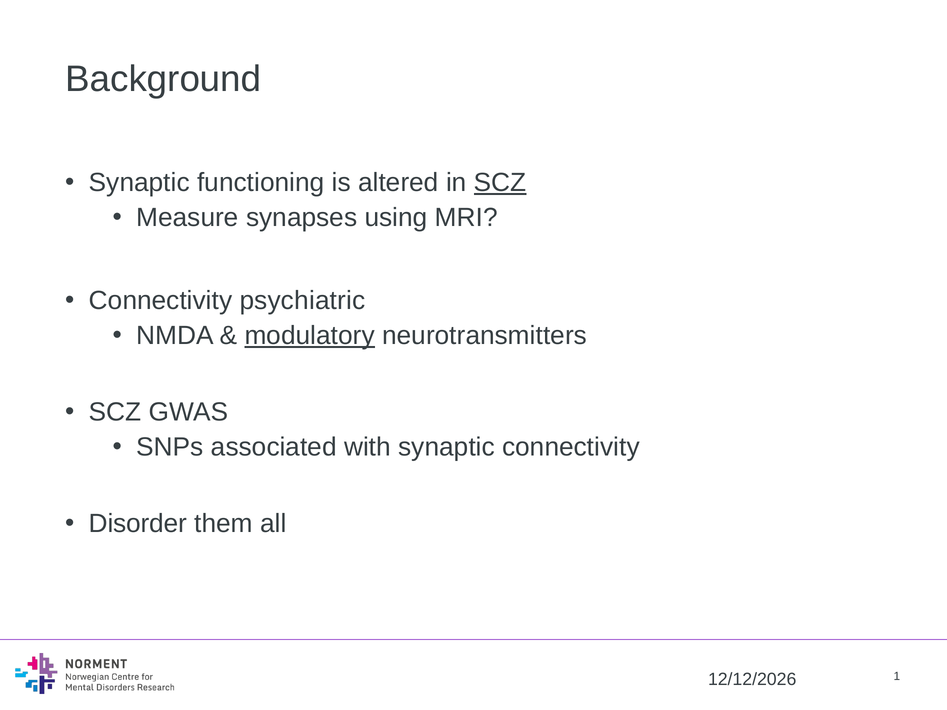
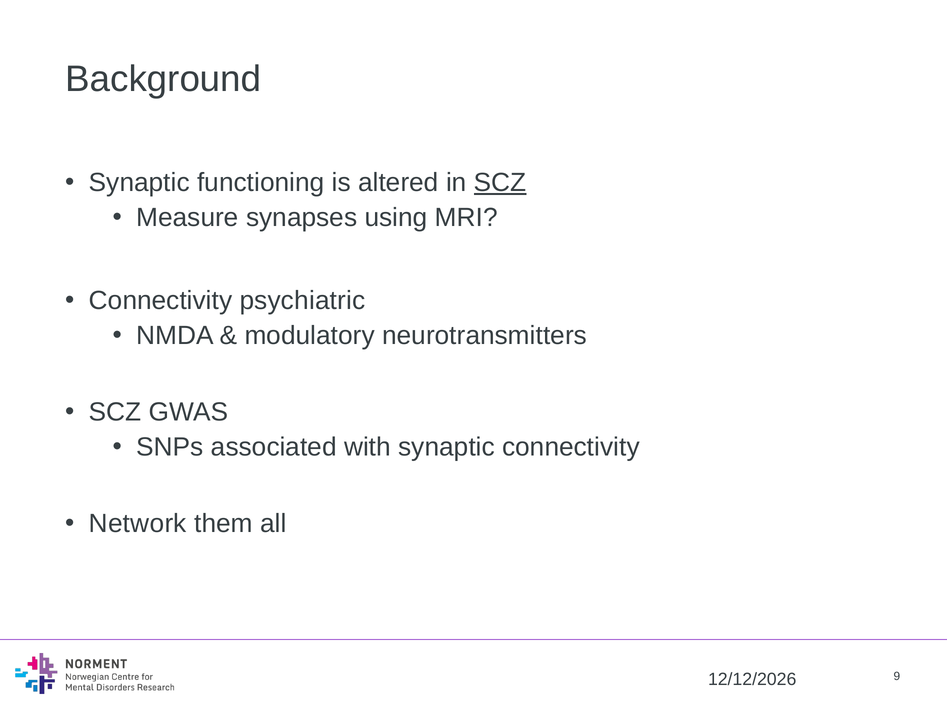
modulatory underline: present -> none
Disorder: Disorder -> Network
1: 1 -> 9
